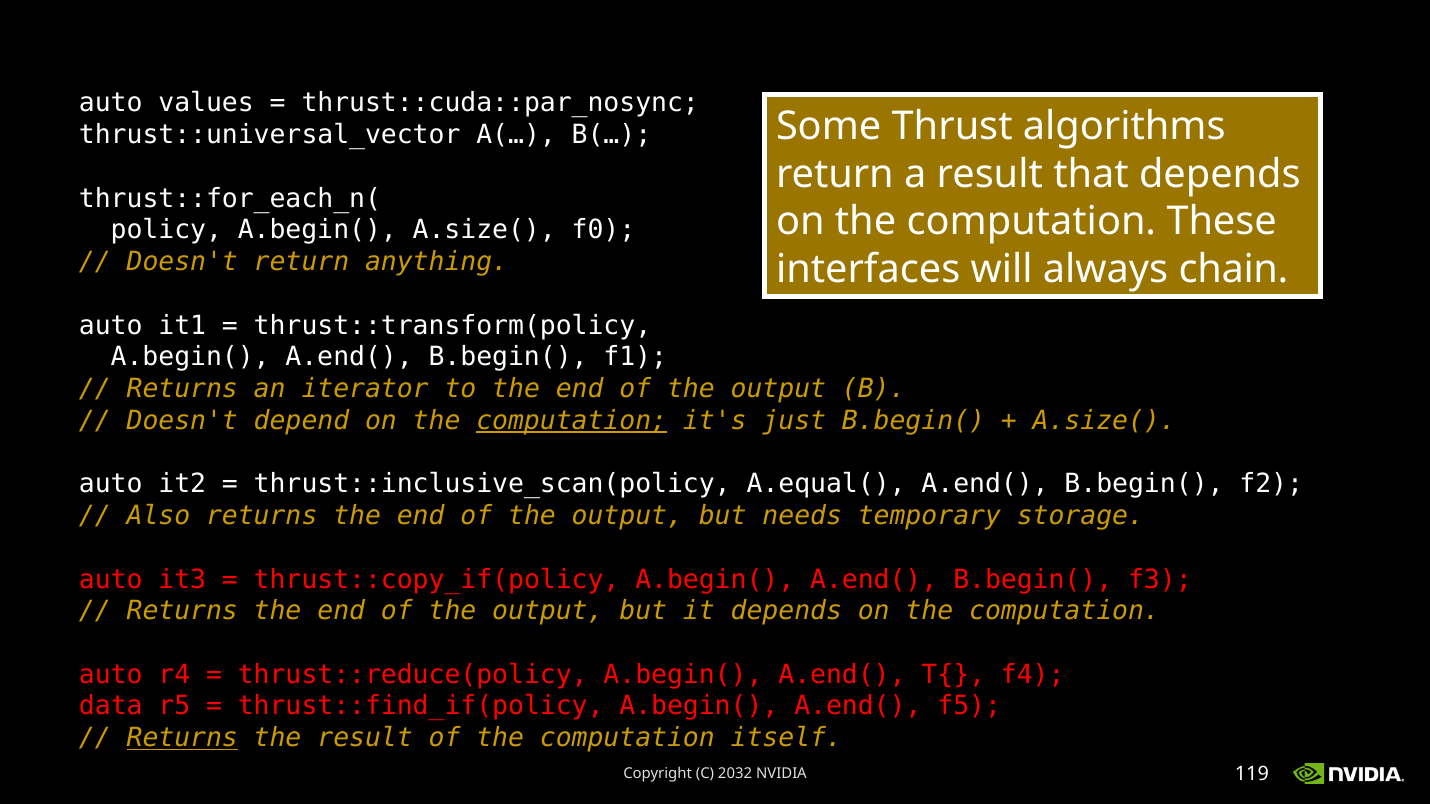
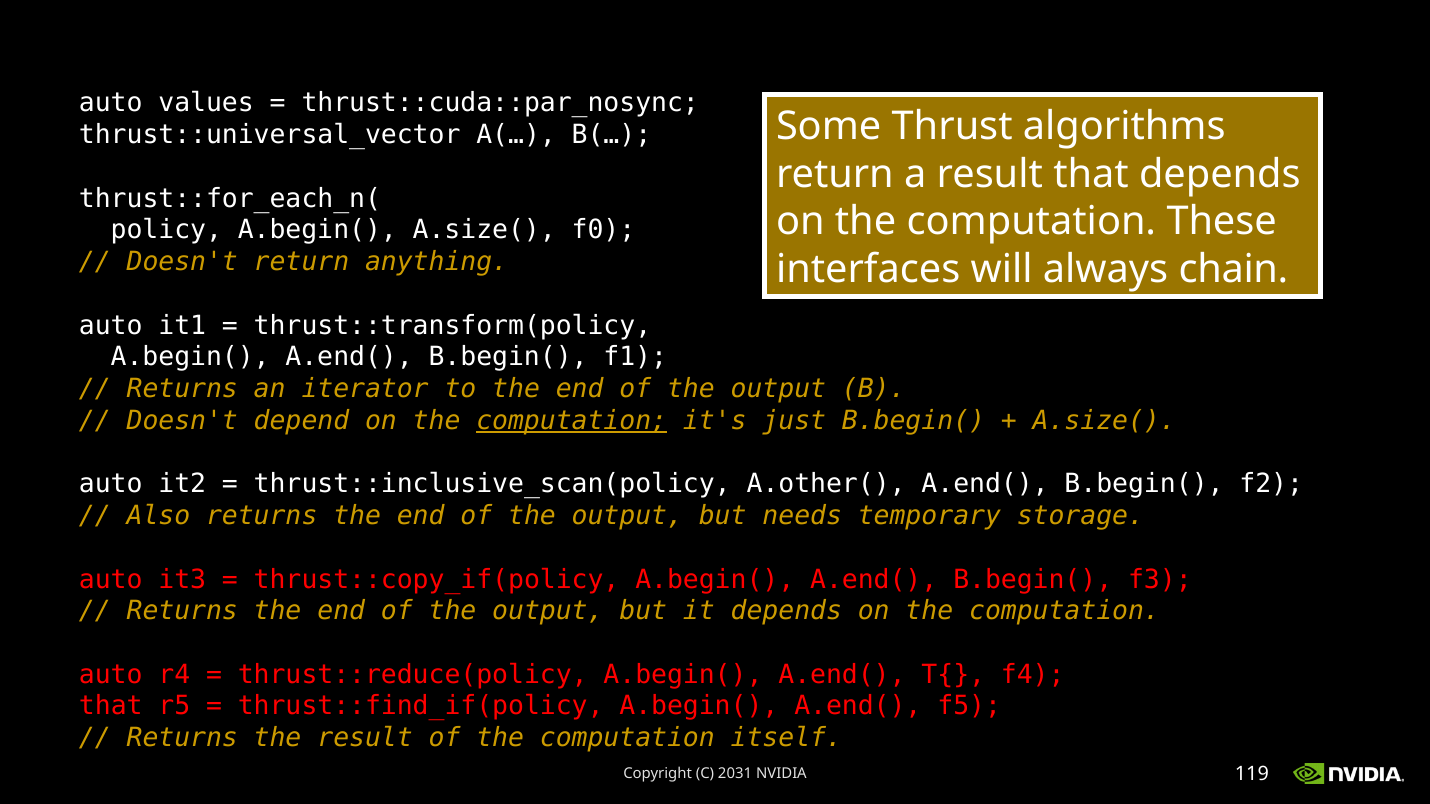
A.equal(: A.equal( -> A.other(
data at (111, 707): data -> that
Returns at (182, 738) underline: present -> none
2032: 2032 -> 2031
